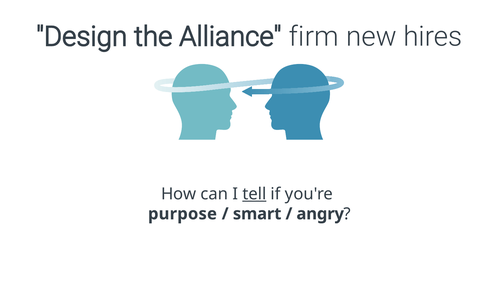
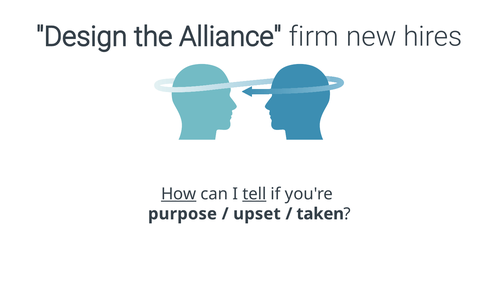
How underline: none -> present
smart: smart -> upset
angry: angry -> taken
